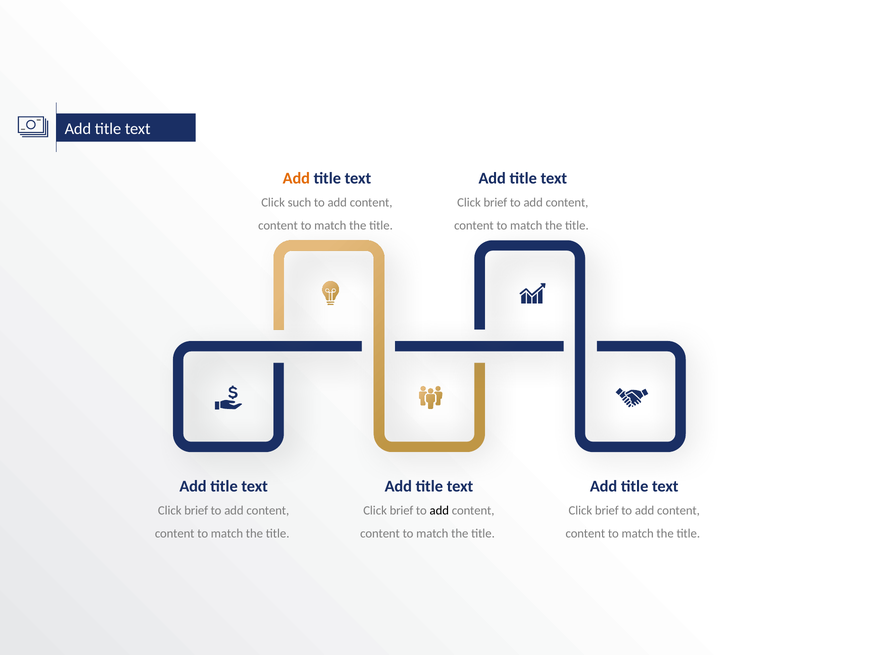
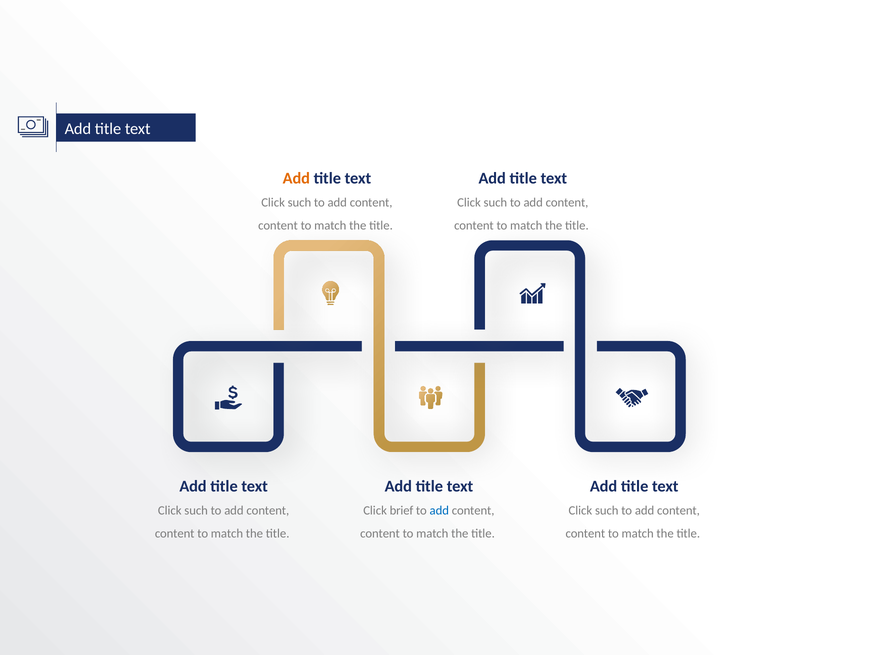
brief at (495, 203): brief -> such
brief at (196, 510): brief -> such
add at (439, 510) colour: black -> blue
brief at (607, 510): brief -> such
